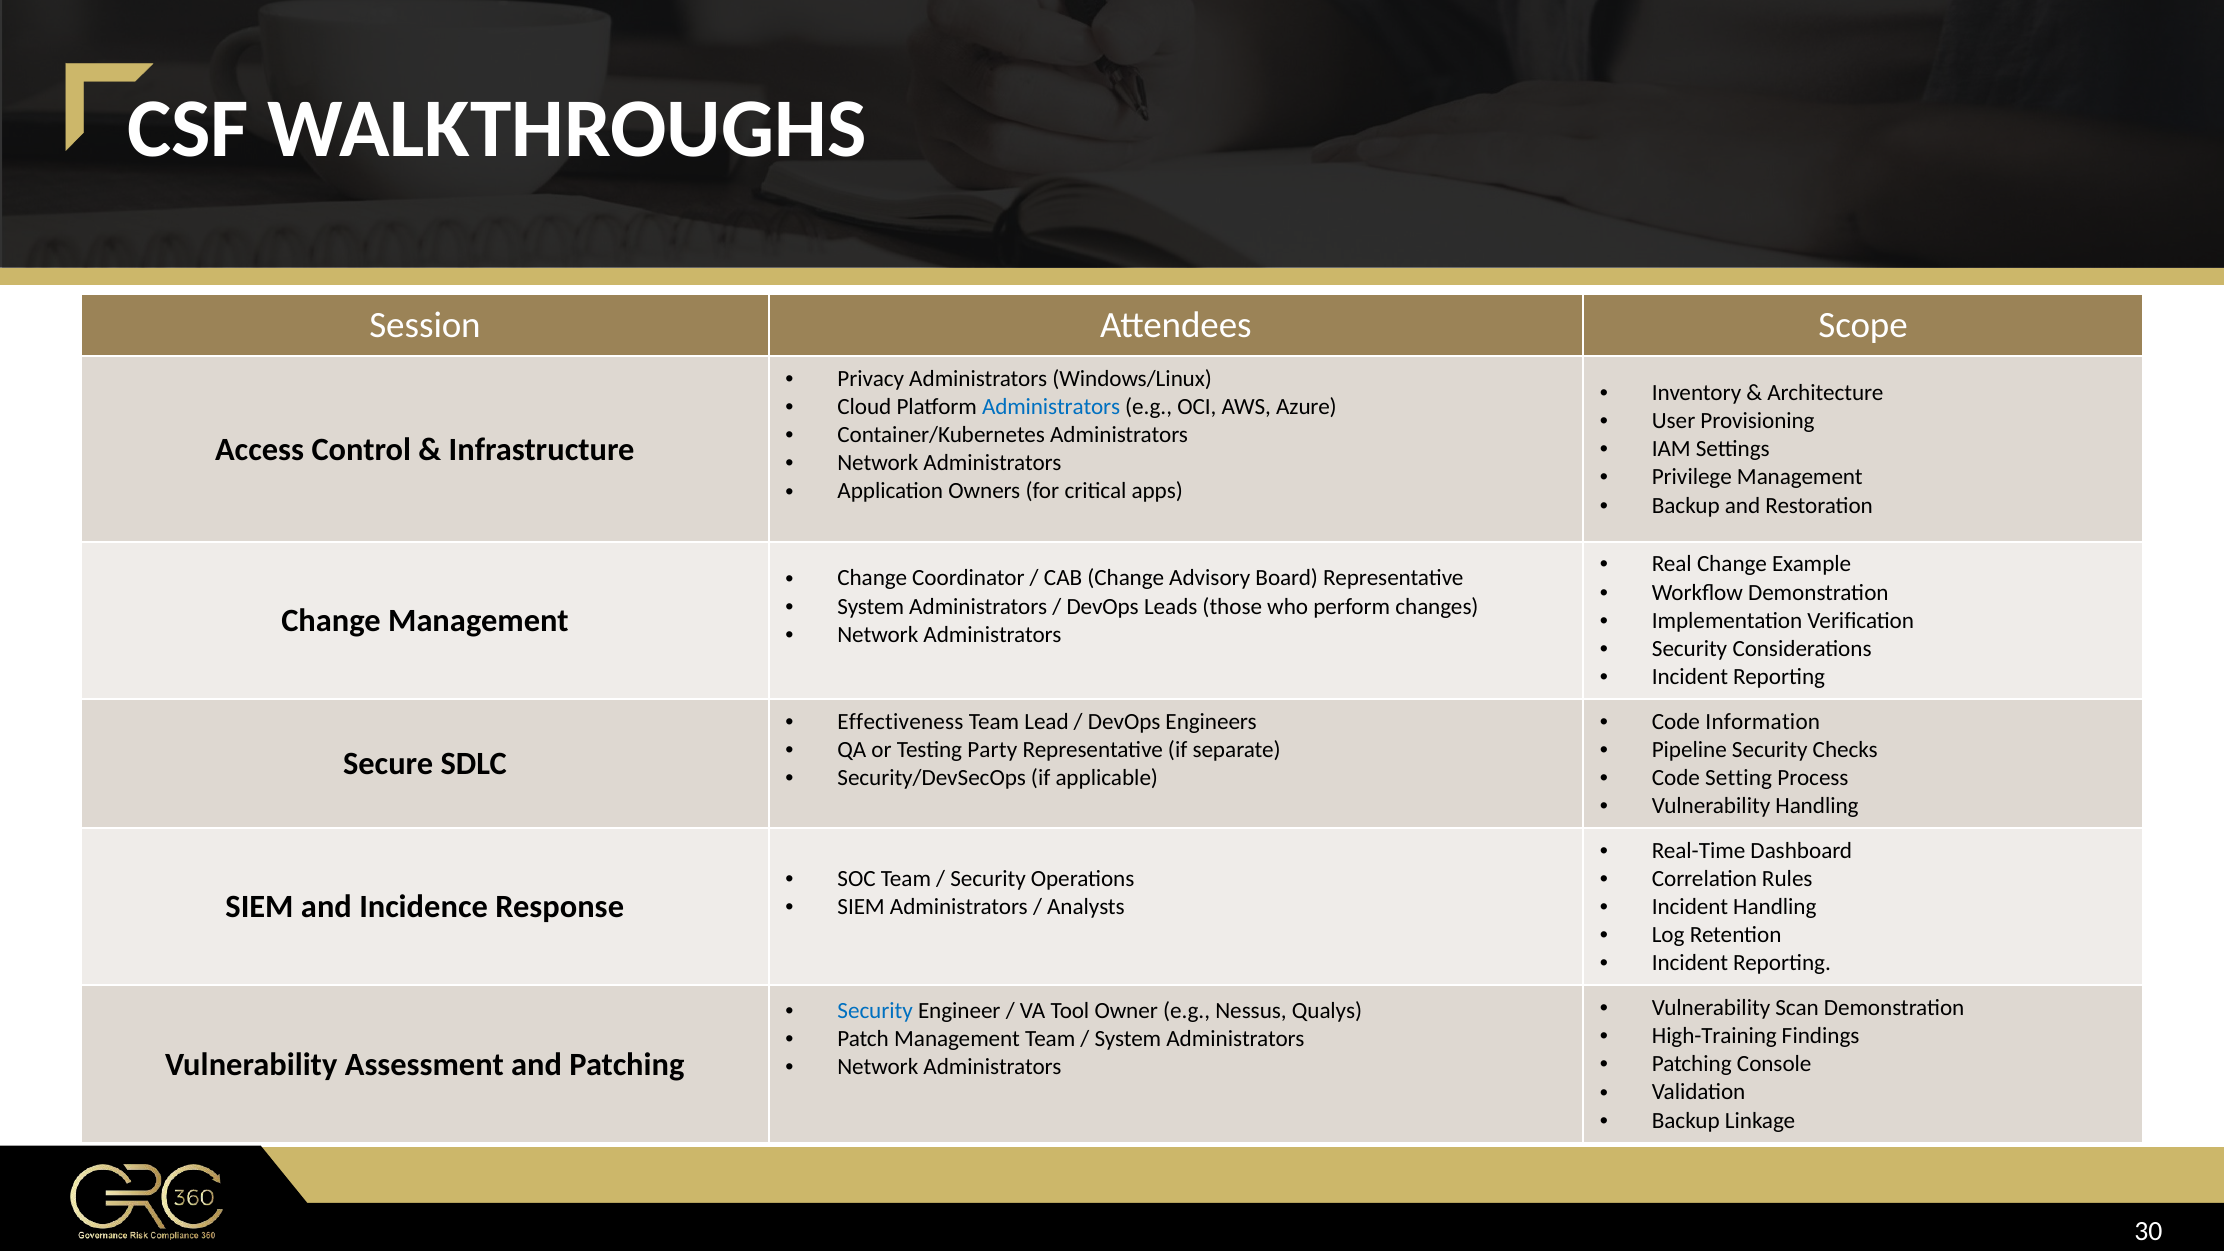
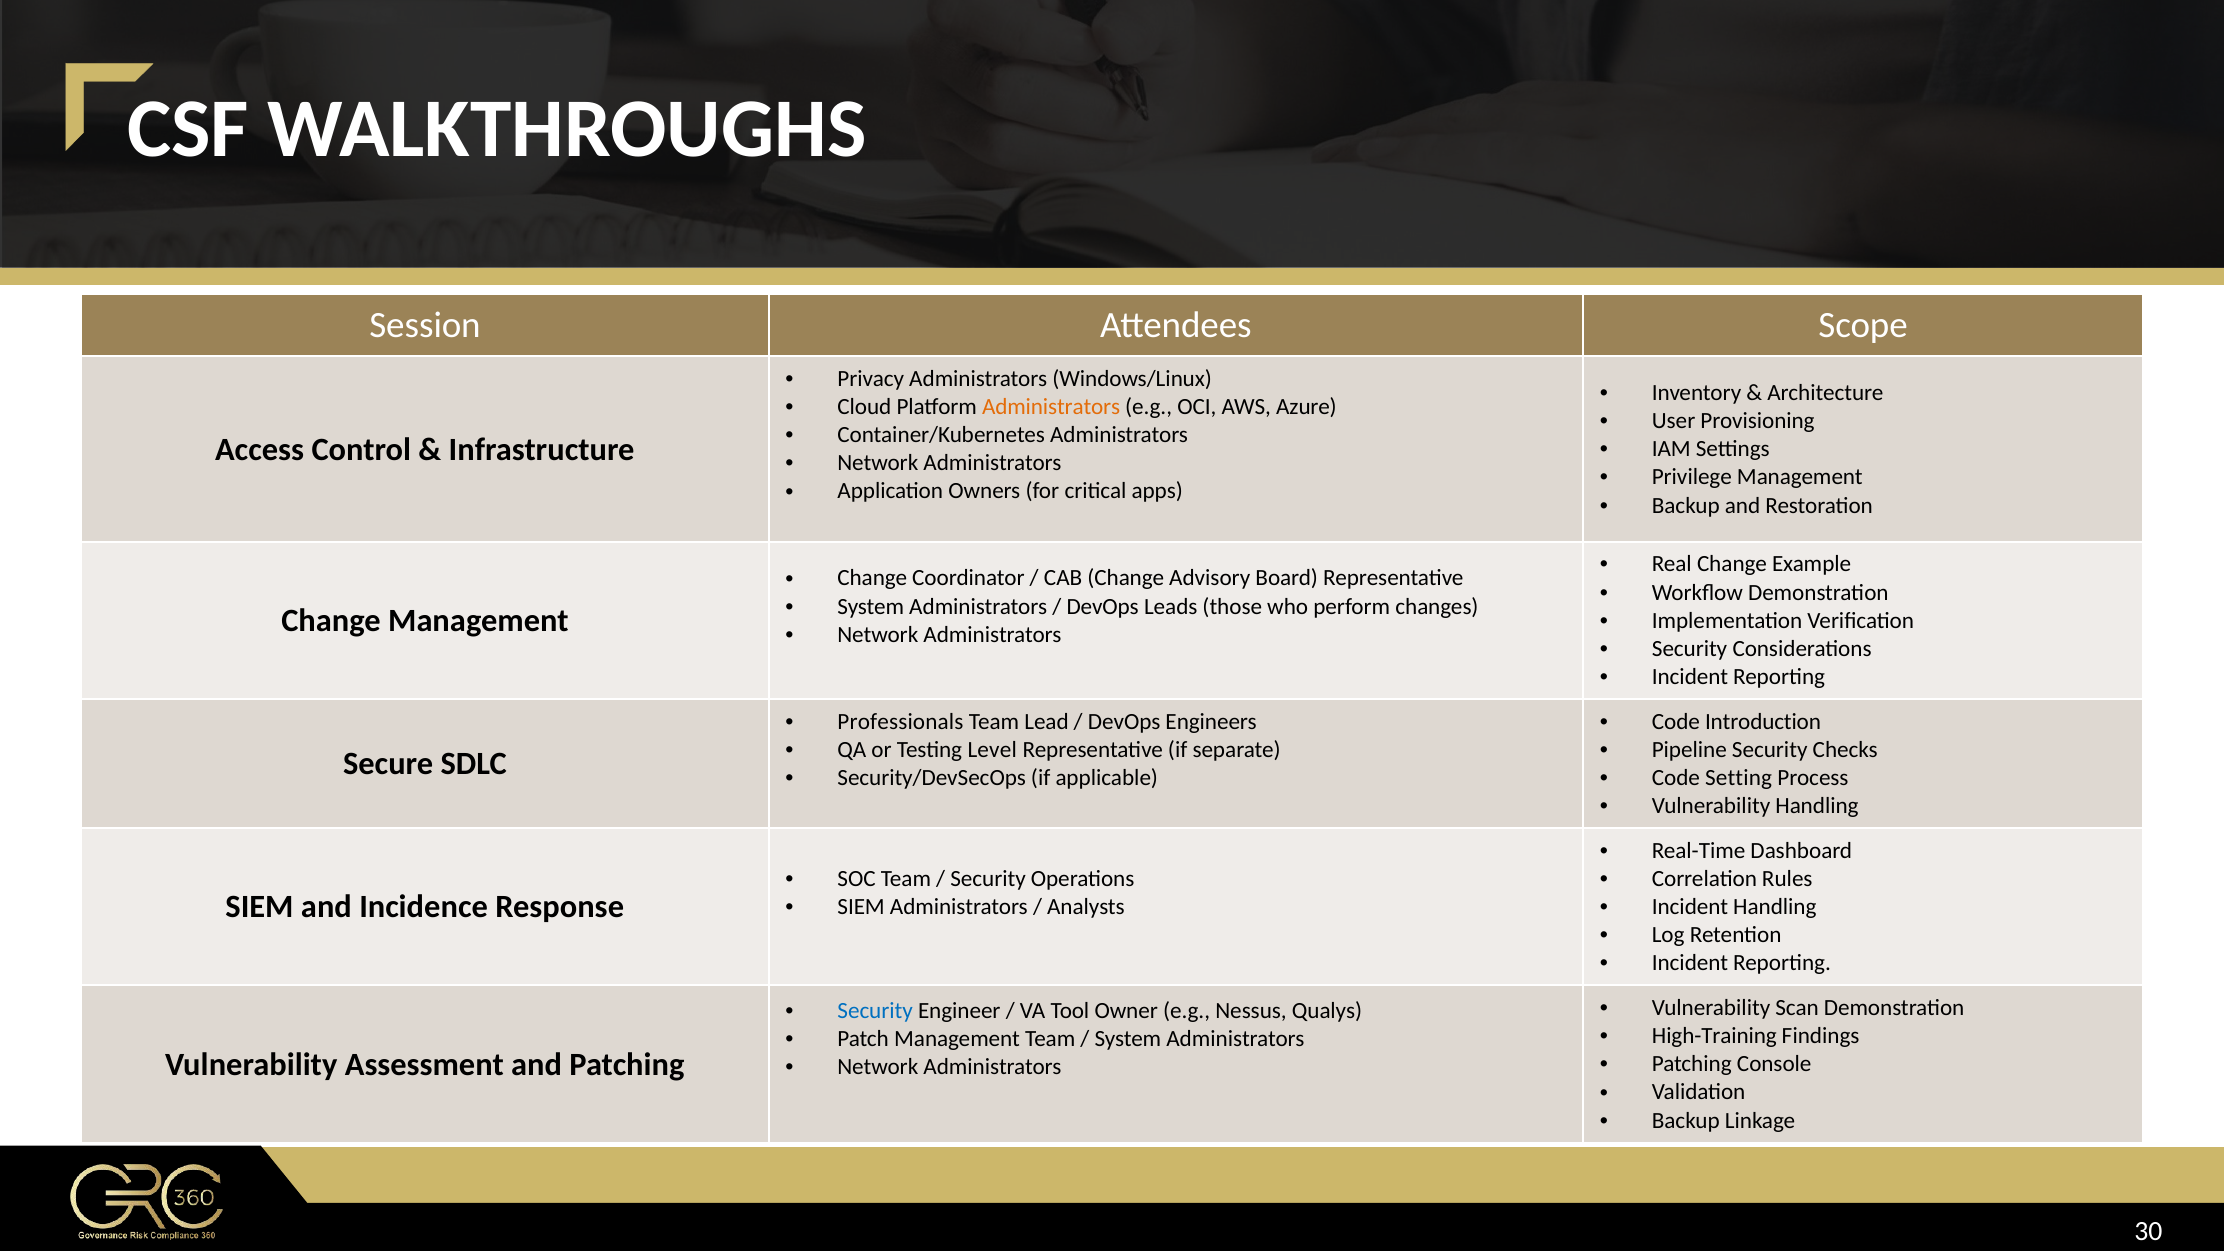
Administrators at (1051, 407) colour: blue -> orange
Effectiveness: Effectiveness -> Professionals
Information: Information -> Introduction
Party: Party -> Level
